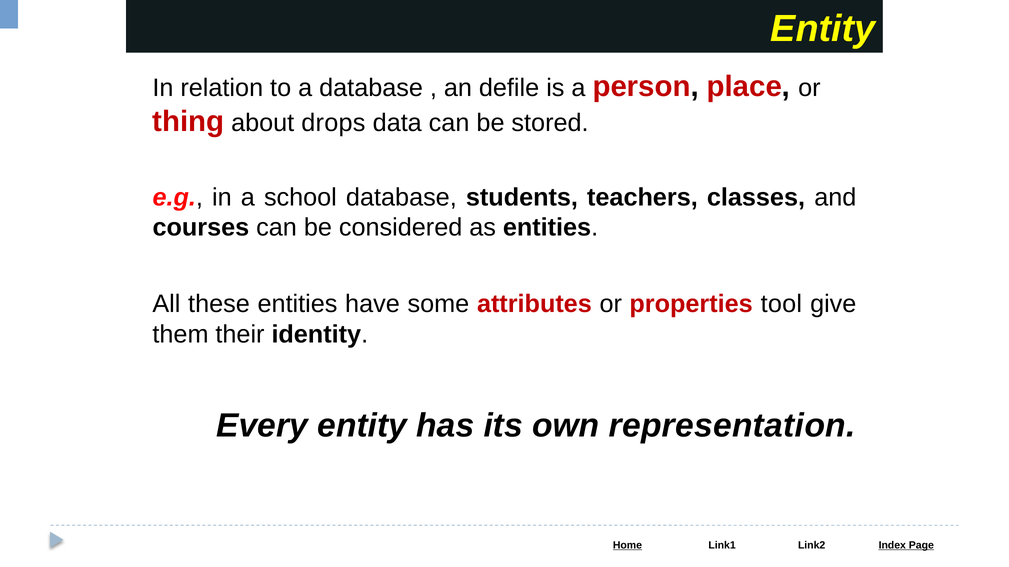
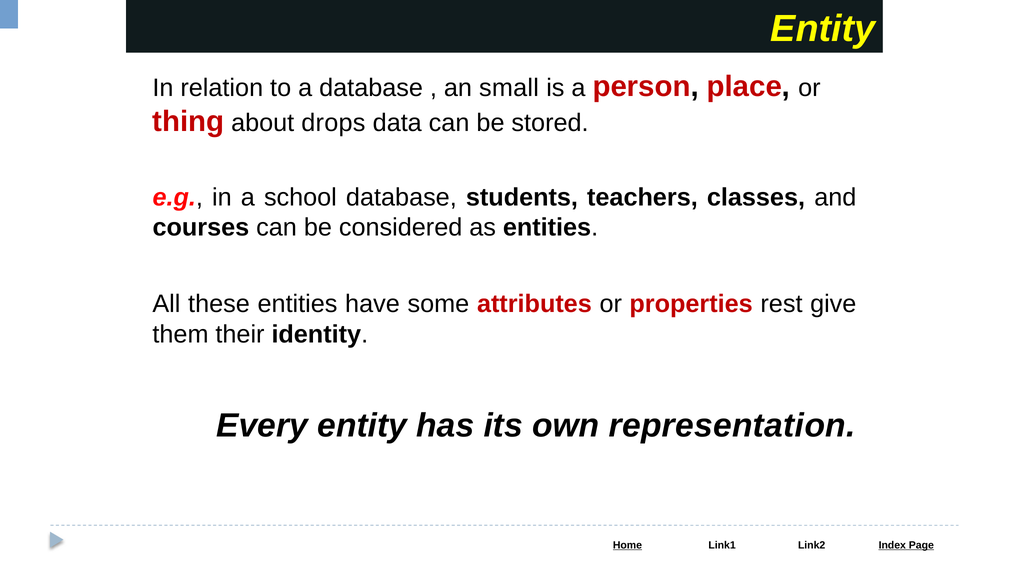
defile: defile -> small
tool: tool -> rest
